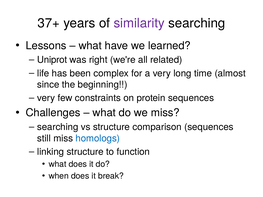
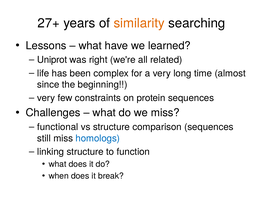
37+: 37+ -> 27+
similarity colour: purple -> orange
searching at (58, 127): searching -> functional
